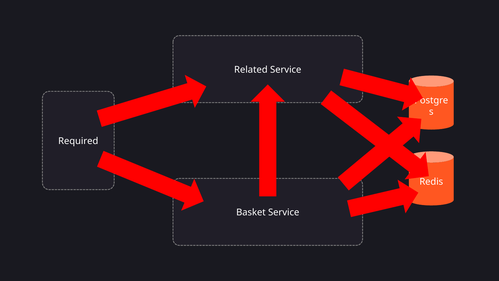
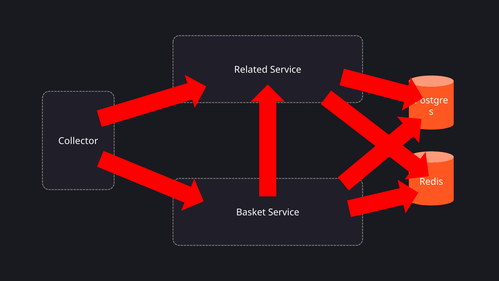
Required: Required -> Collector
